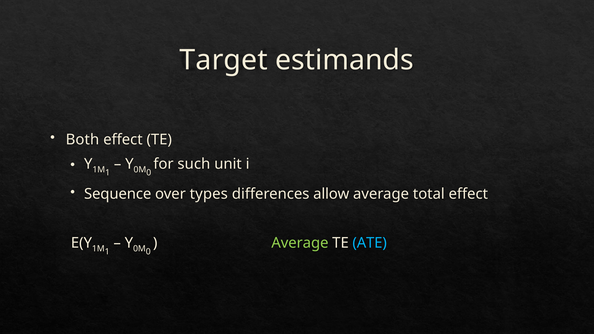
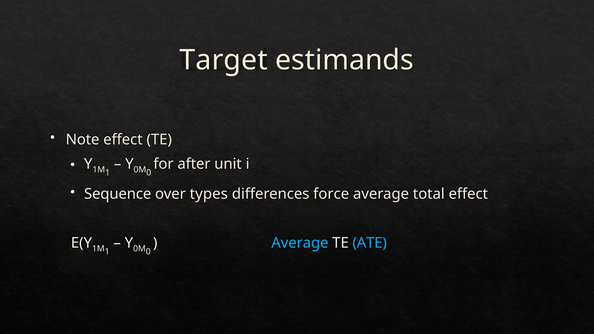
Both: Both -> Note
such: such -> after
allow: allow -> force
Average at (300, 243) colour: light green -> light blue
